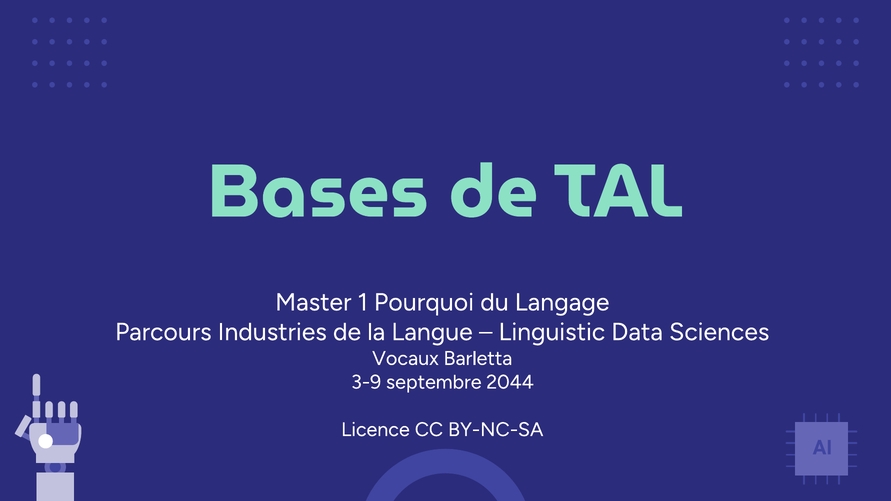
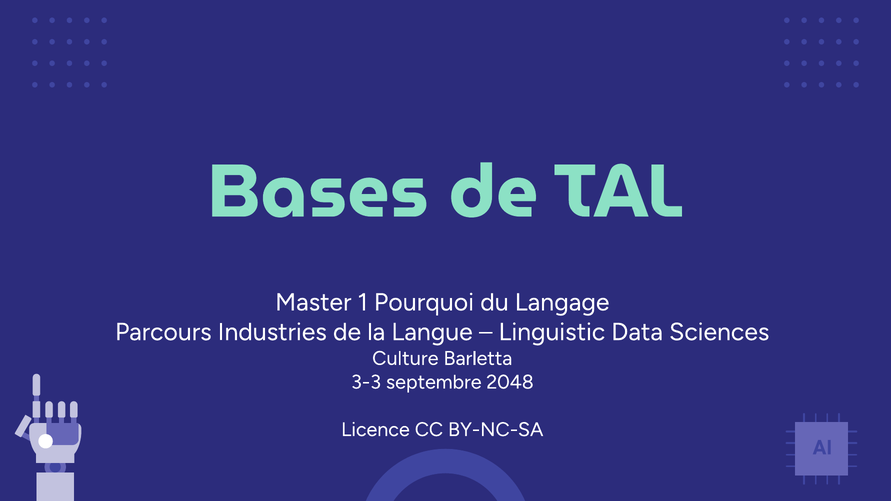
Vocaux: Vocaux -> Culture
3-9: 3-9 -> 3-3
2044: 2044 -> 2048
